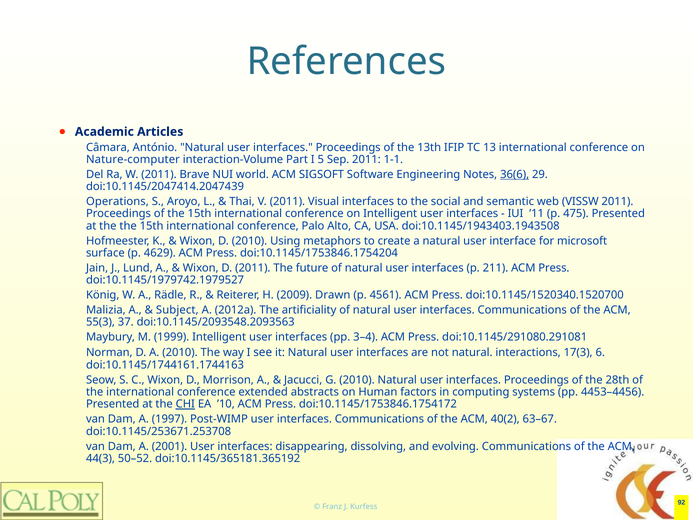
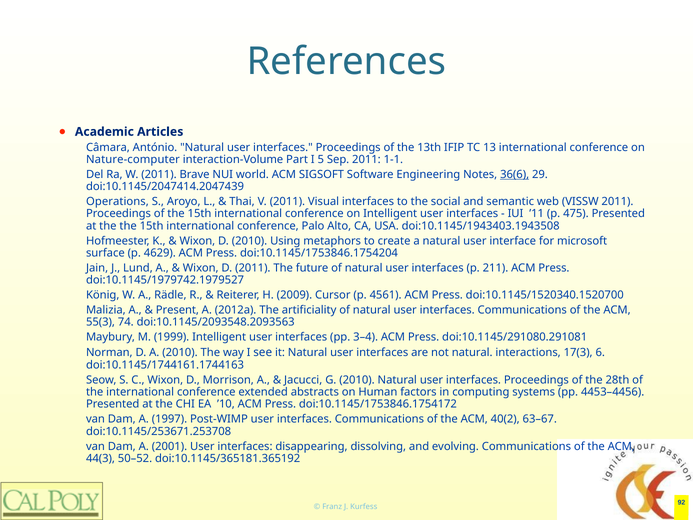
Drawn: Drawn -> Cursor
Subject: Subject -> Present
37: 37 -> 74
CHI underline: present -> none
